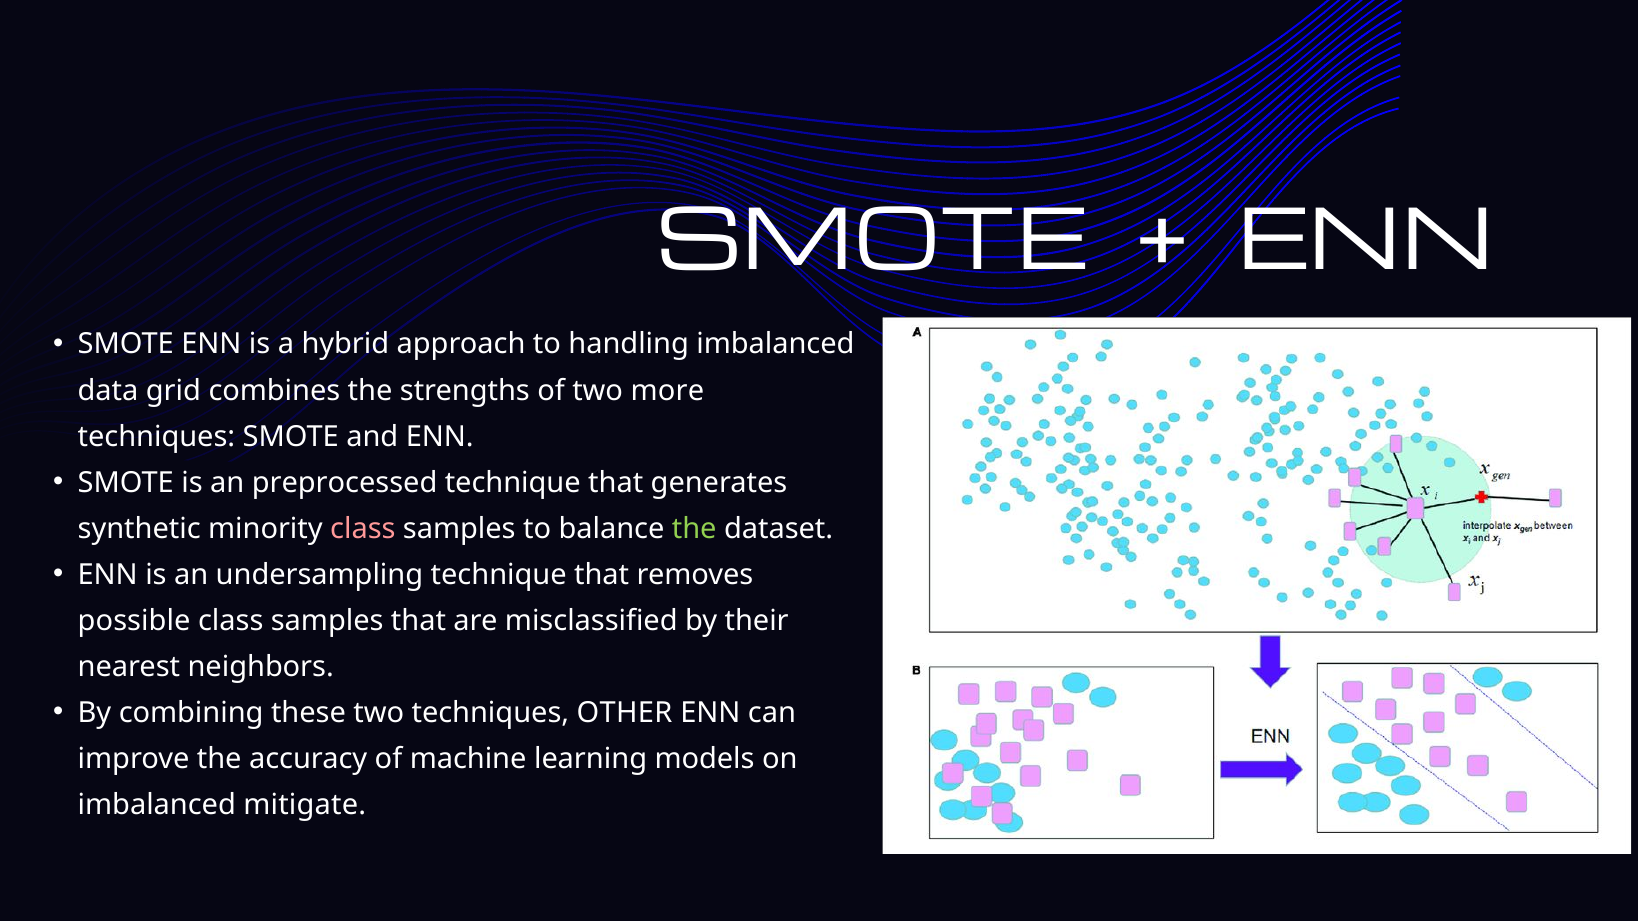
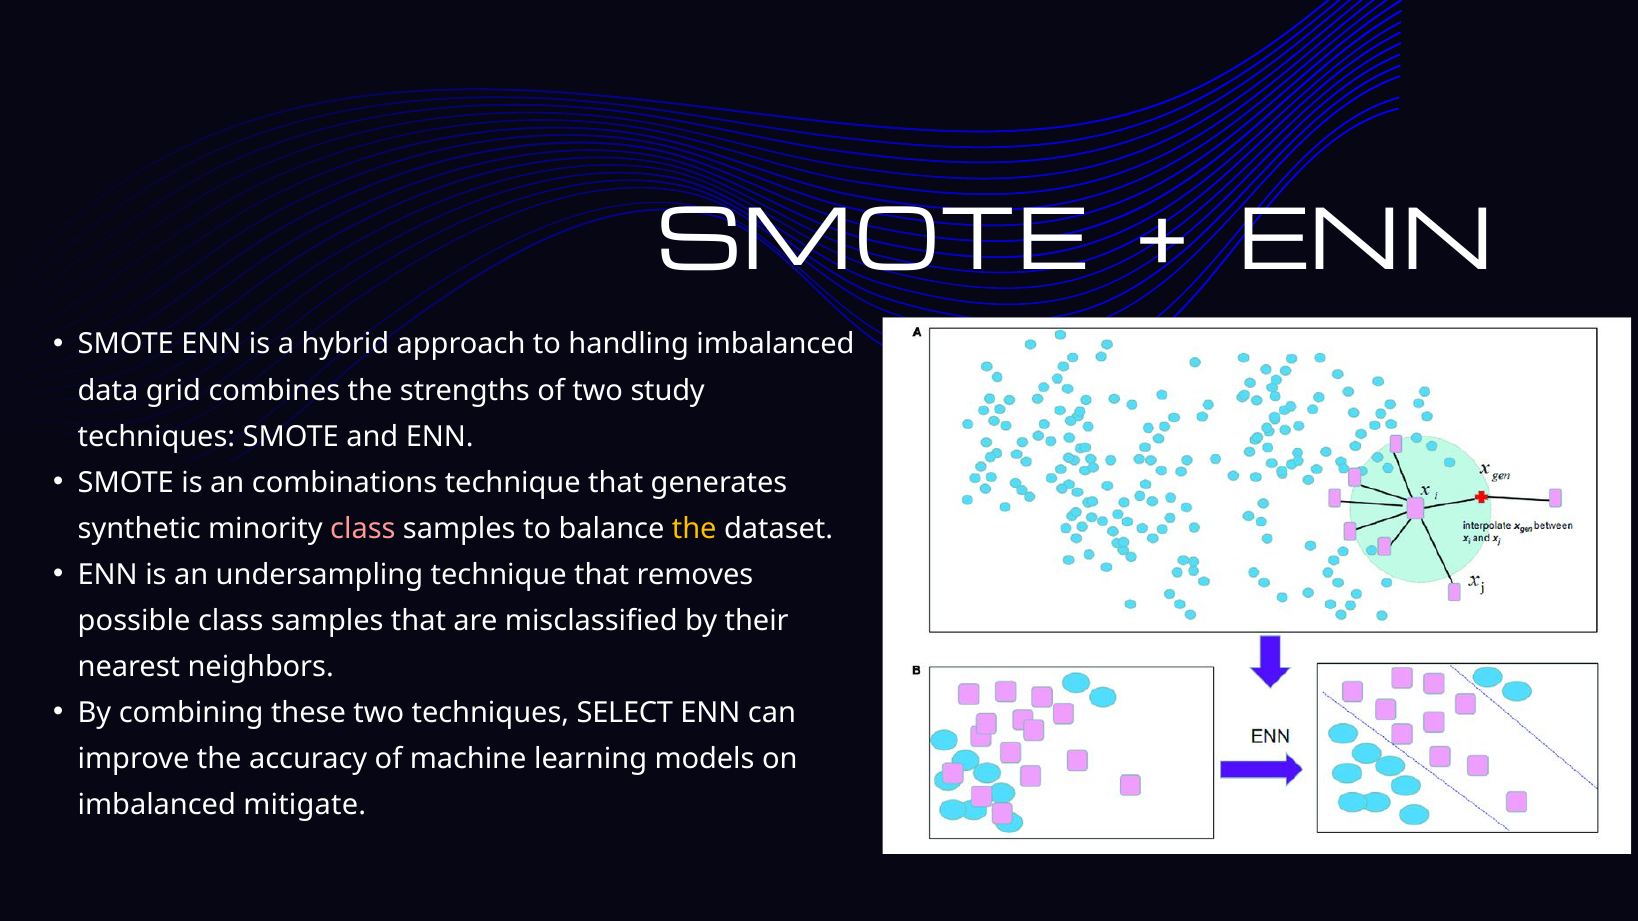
more: more -> study
preprocessed: preprocessed -> combinations
the at (694, 529) colour: light green -> yellow
OTHER: OTHER -> SELECT
